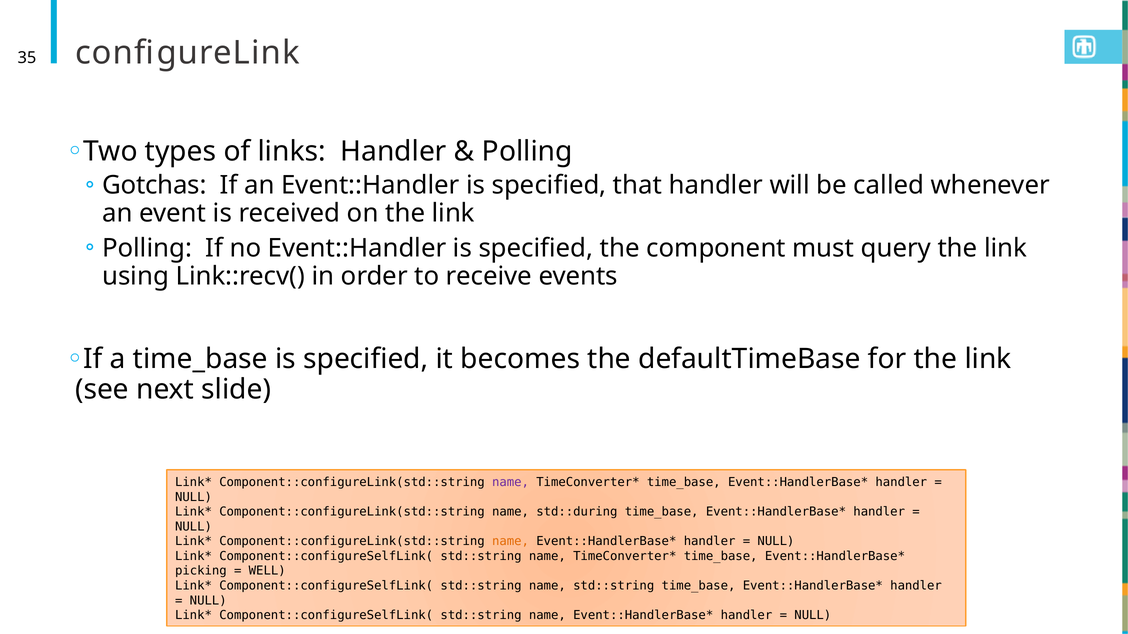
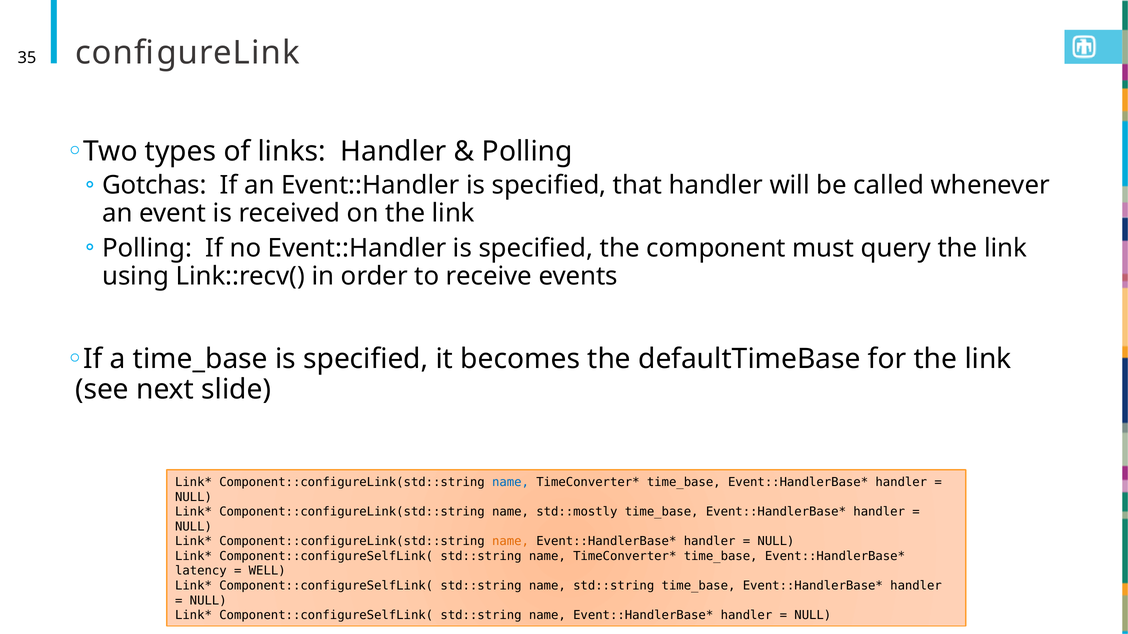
name at (511, 483) colour: purple -> blue
std::during: std::during -> std::mostly
picking: picking -> latency
